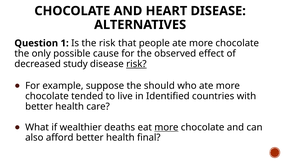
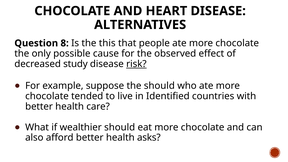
1: 1 -> 8
the risk: risk -> this
wealthier deaths: deaths -> should
more at (166, 127) underline: present -> none
final: final -> asks
